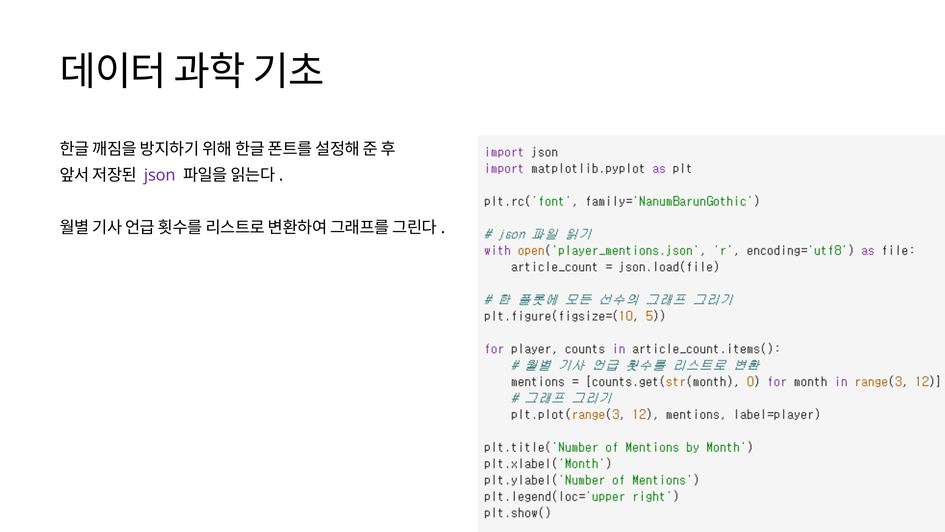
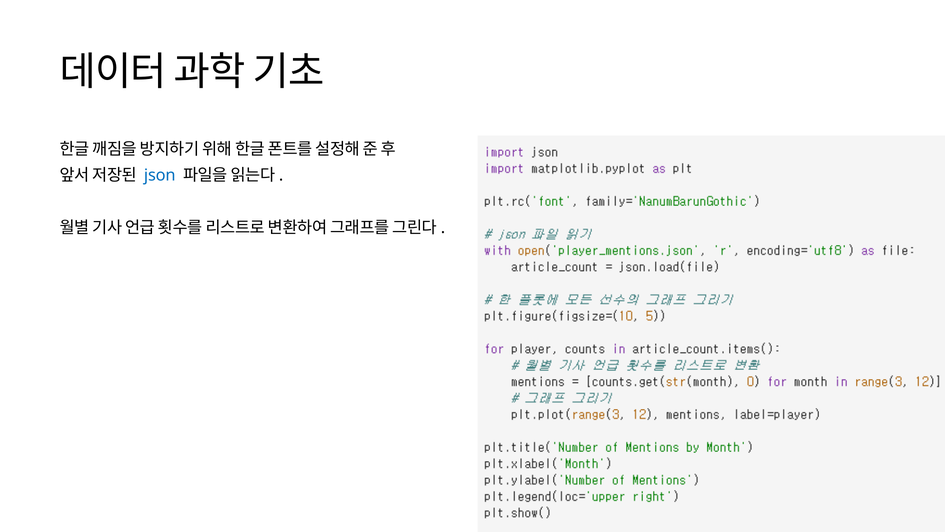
json colour: purple -> blue
